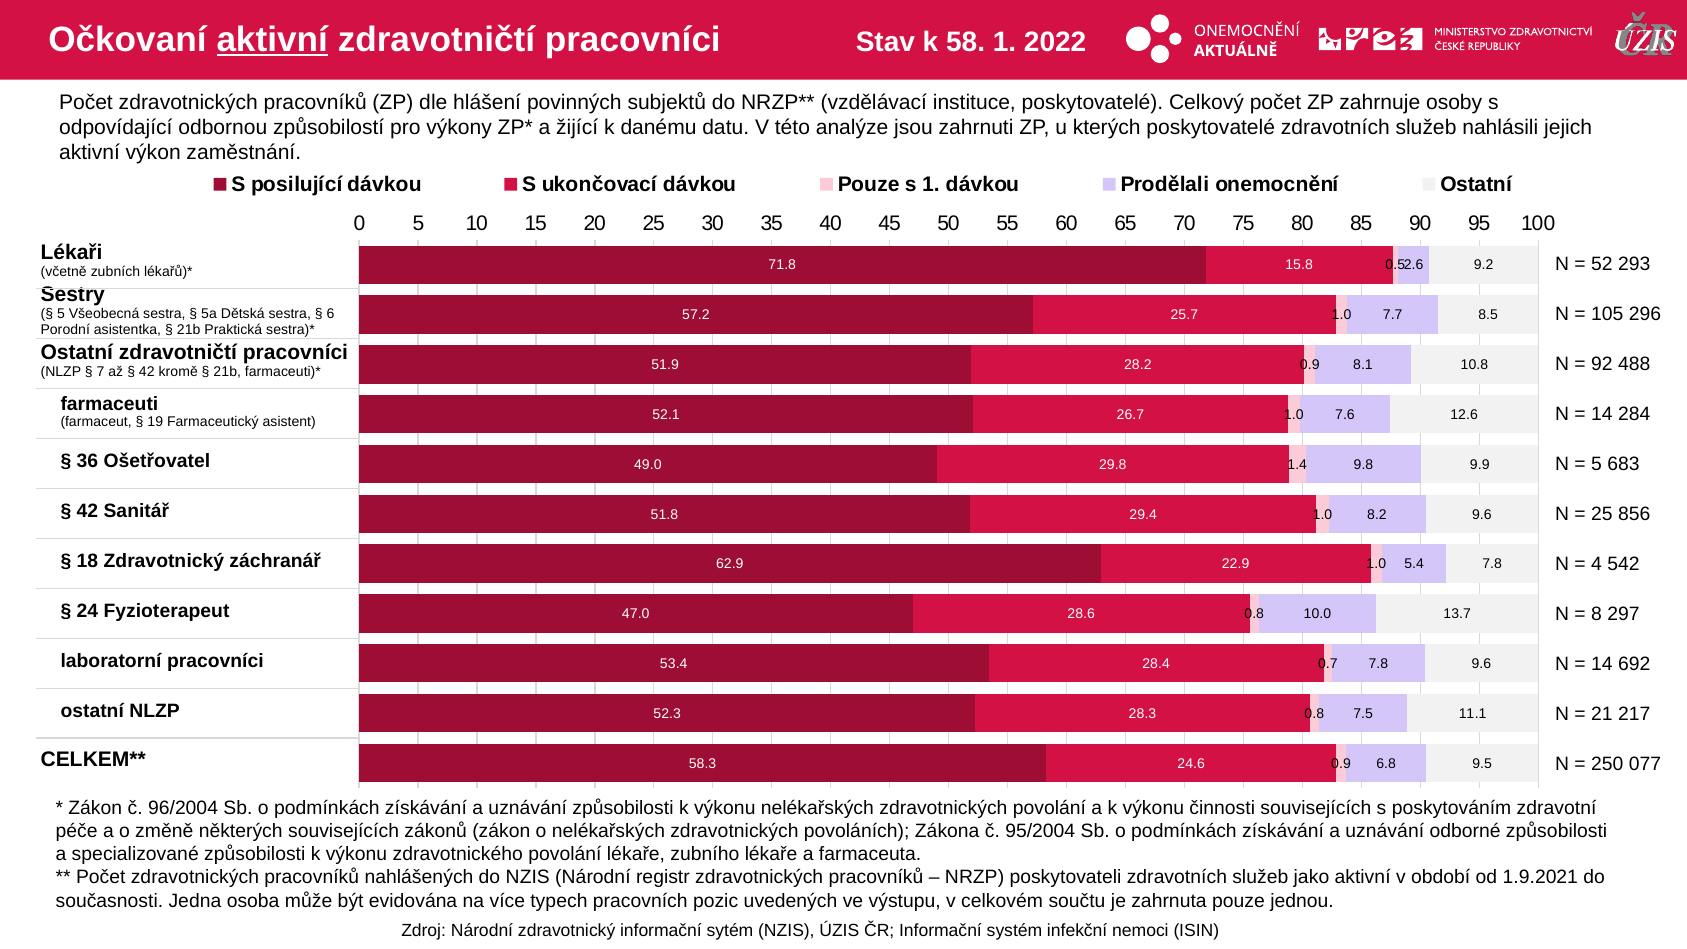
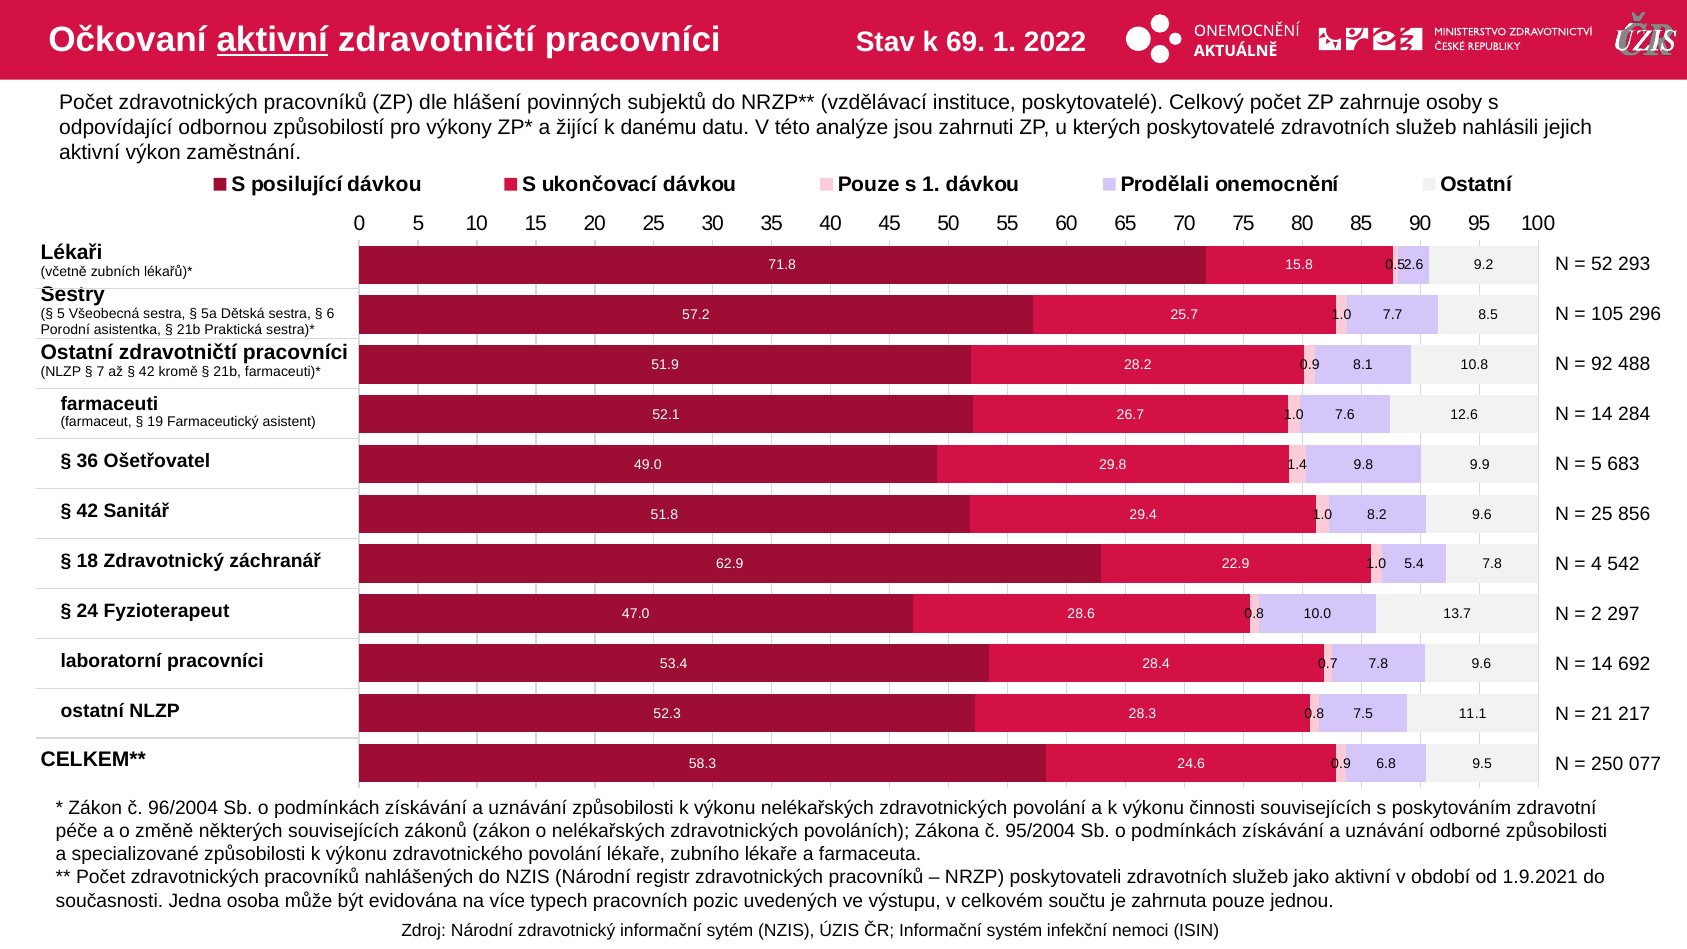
58: 58 -> 69
8: 8 -> 2
